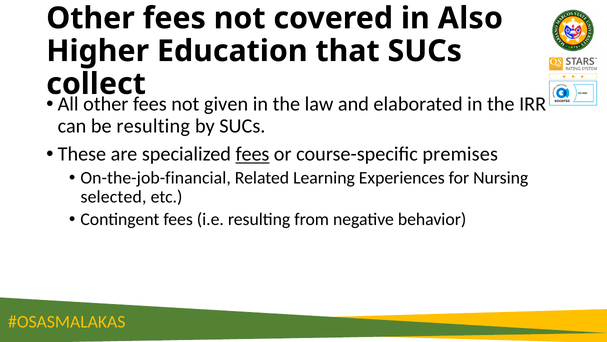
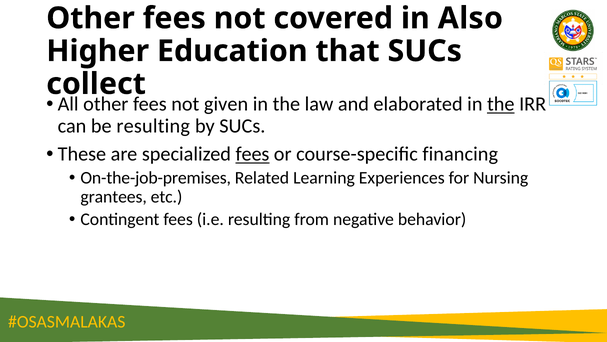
the at (501, 104) underline: none -> present
premises: premises -> financing
On-the-job-financial: On-the-job-financial -> On-the-job-premises
selected: selected -> grantees
